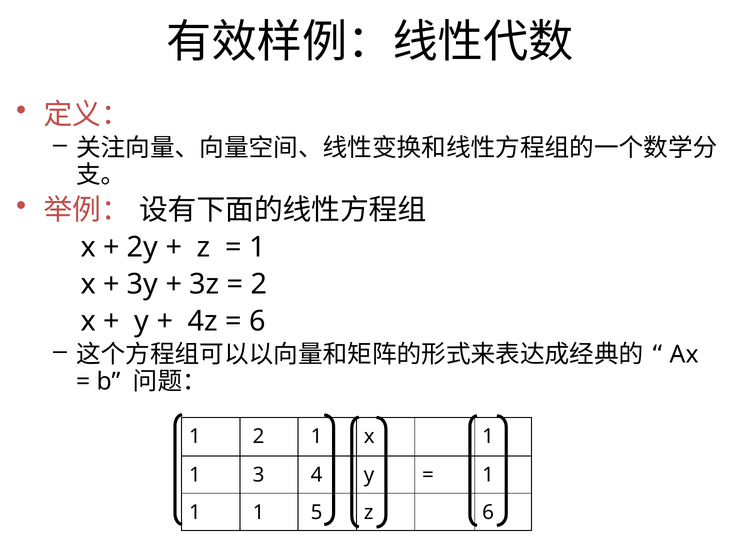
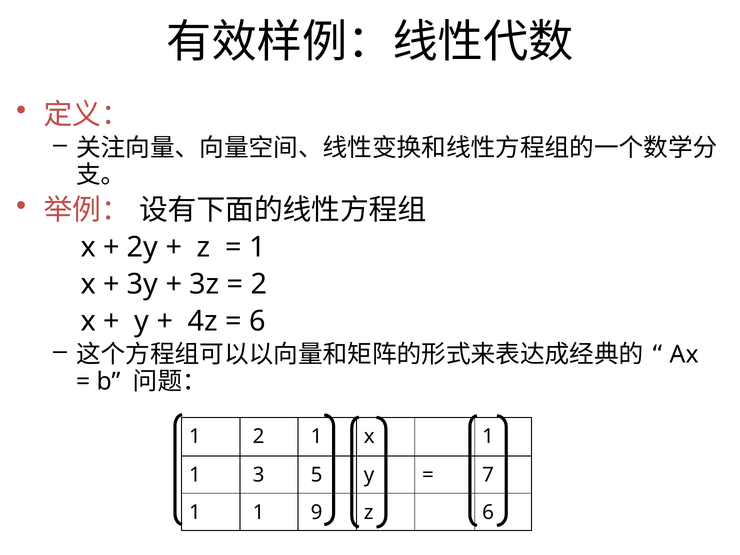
4: 4 -> 5
1 at (488, 475): 1 -> 7
5: 5 -> 9
